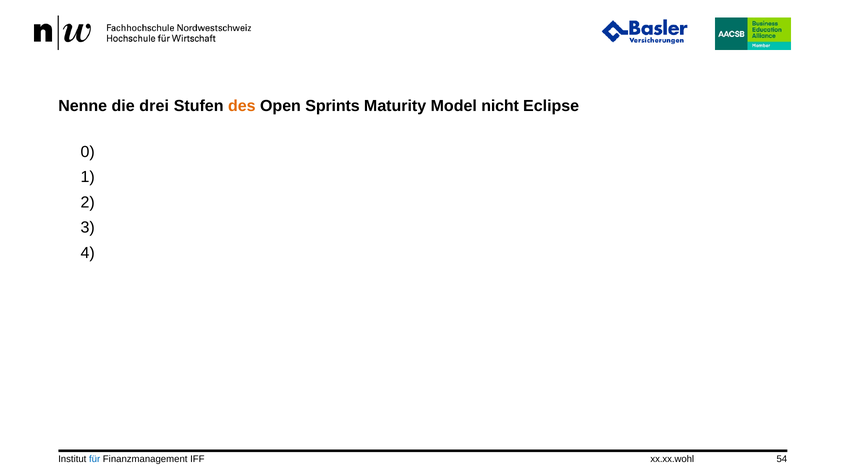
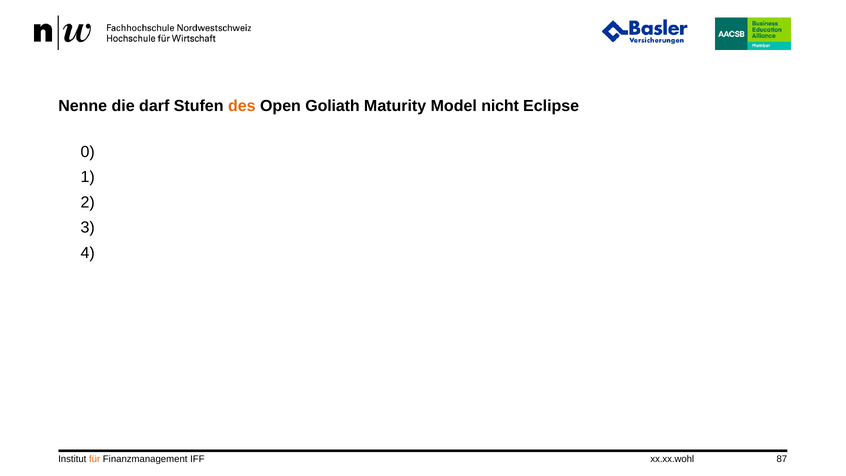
drei: drei -> darf
Sprints: Sprints -> Goliath
für colour: blue -> orange
54: 54 -> 87
